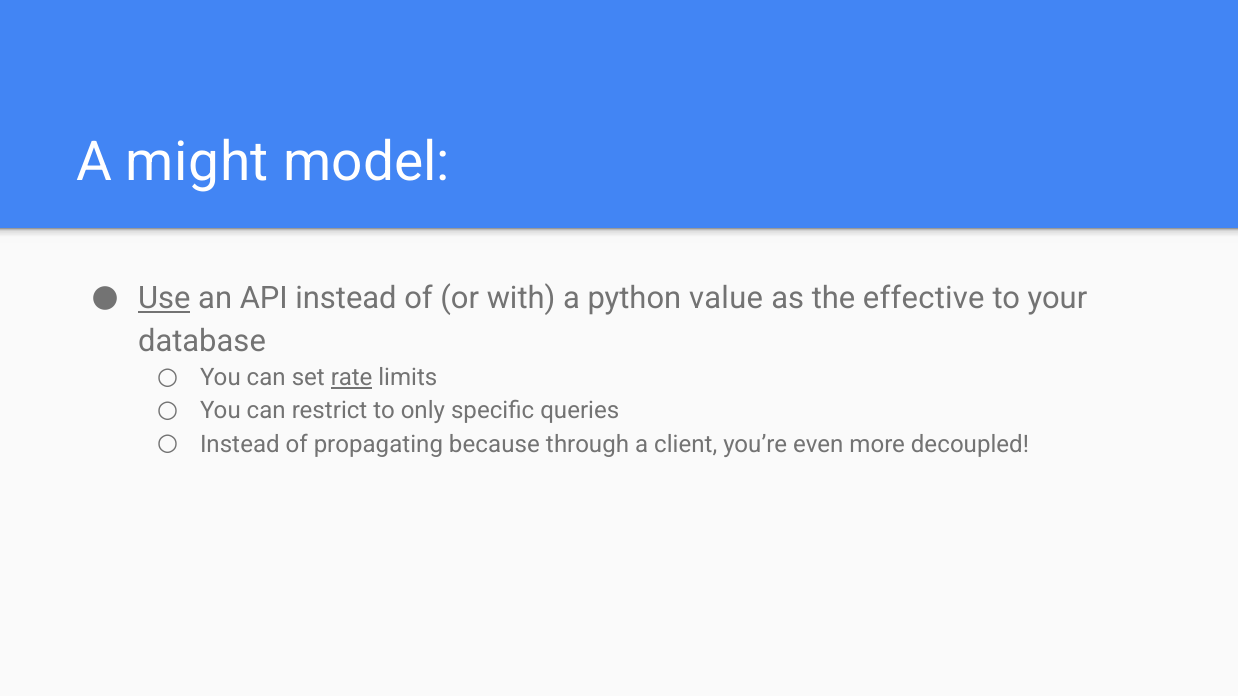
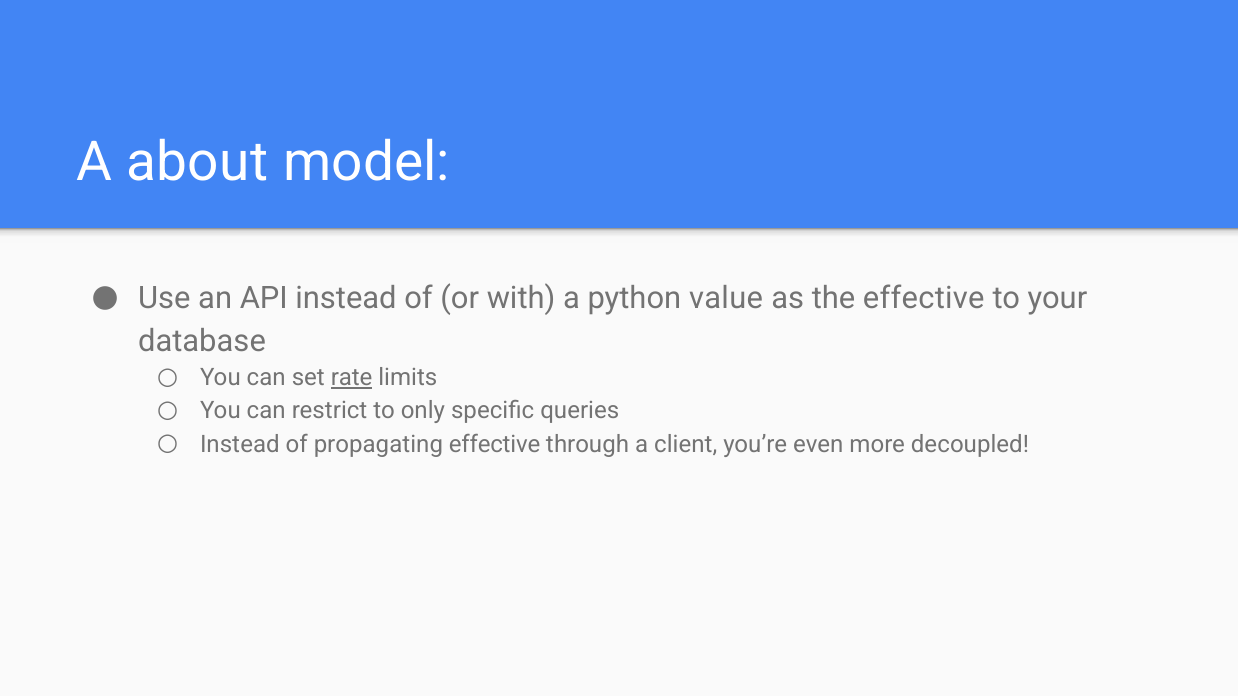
might: might -> about
Use underline: present -> none
propagating because: because -> effective
